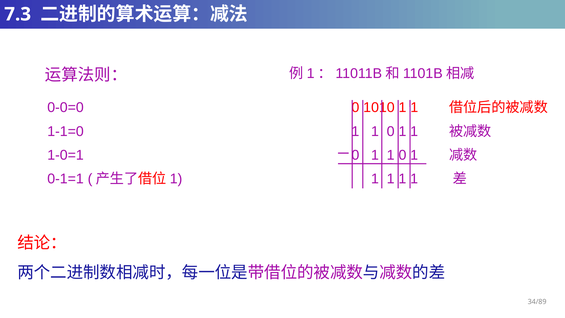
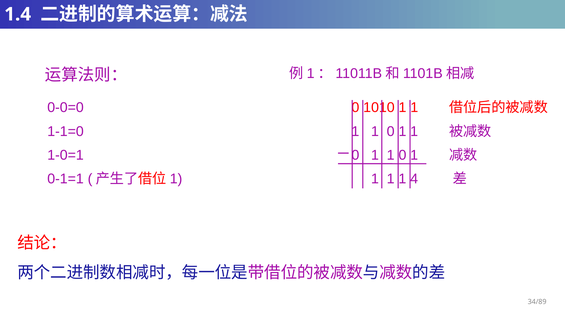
7.3: 7.3 -> 1.4
1 1 1 1: 1 -> 4
